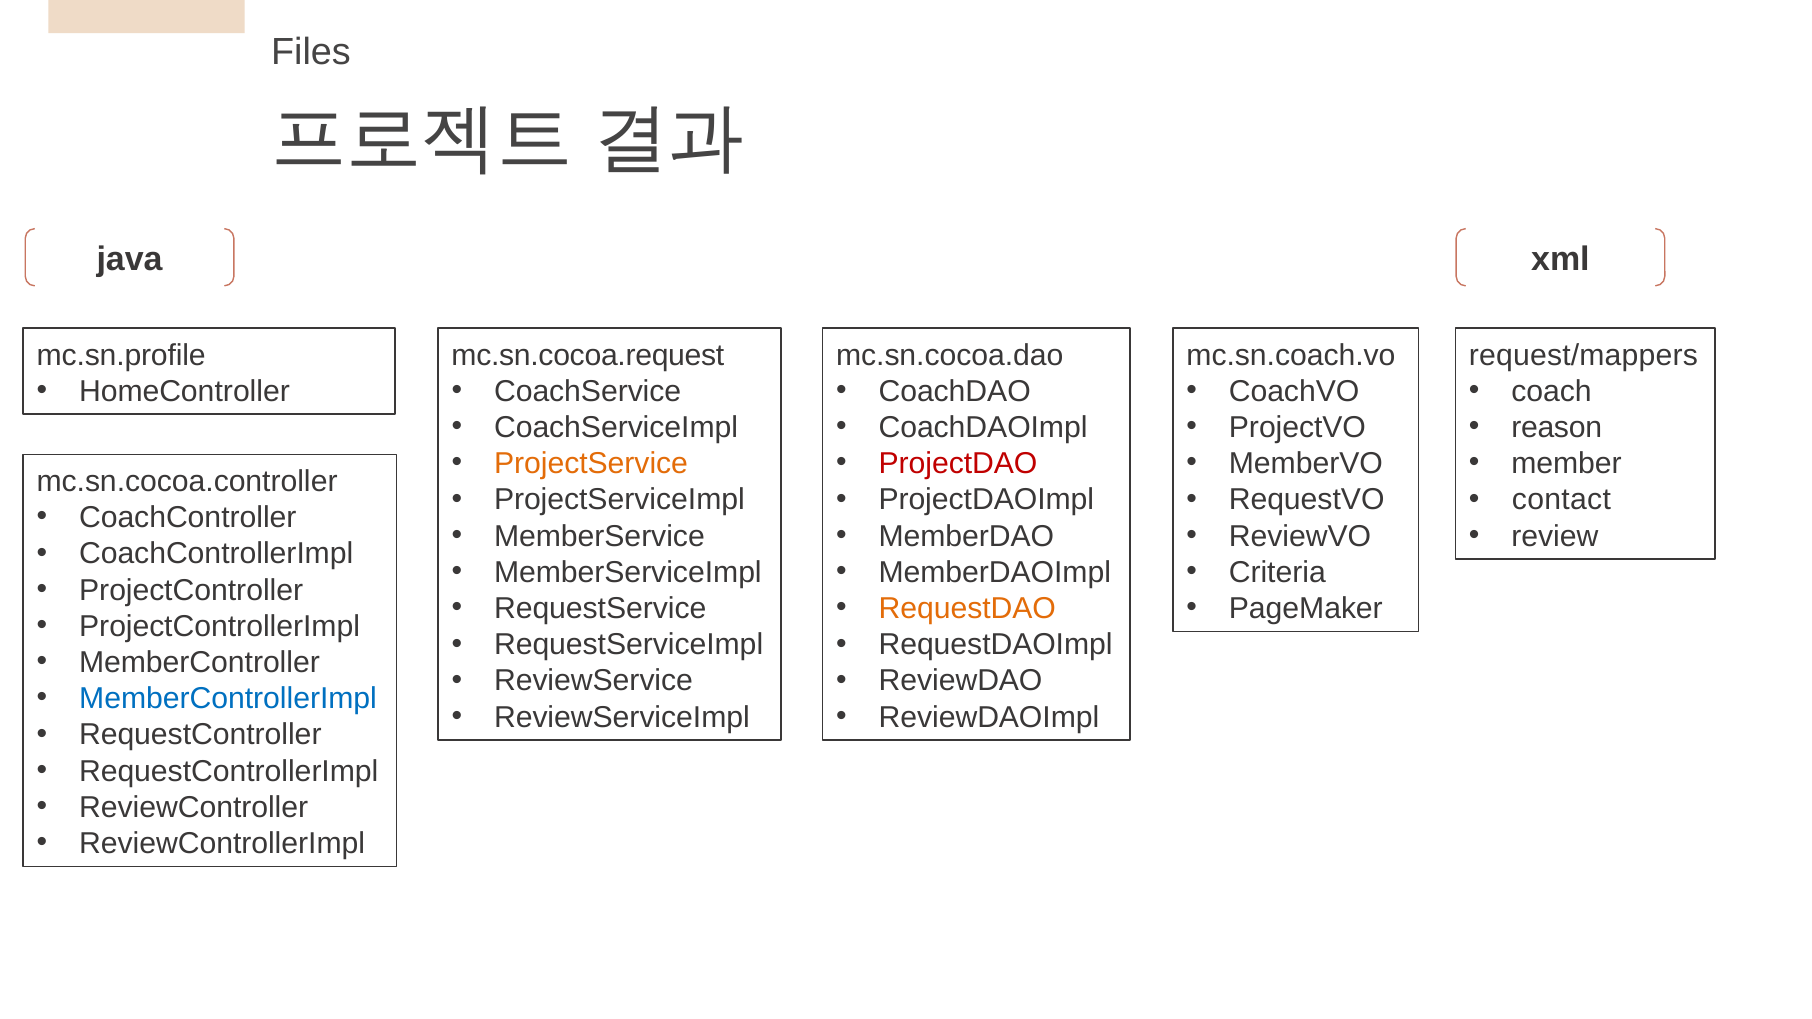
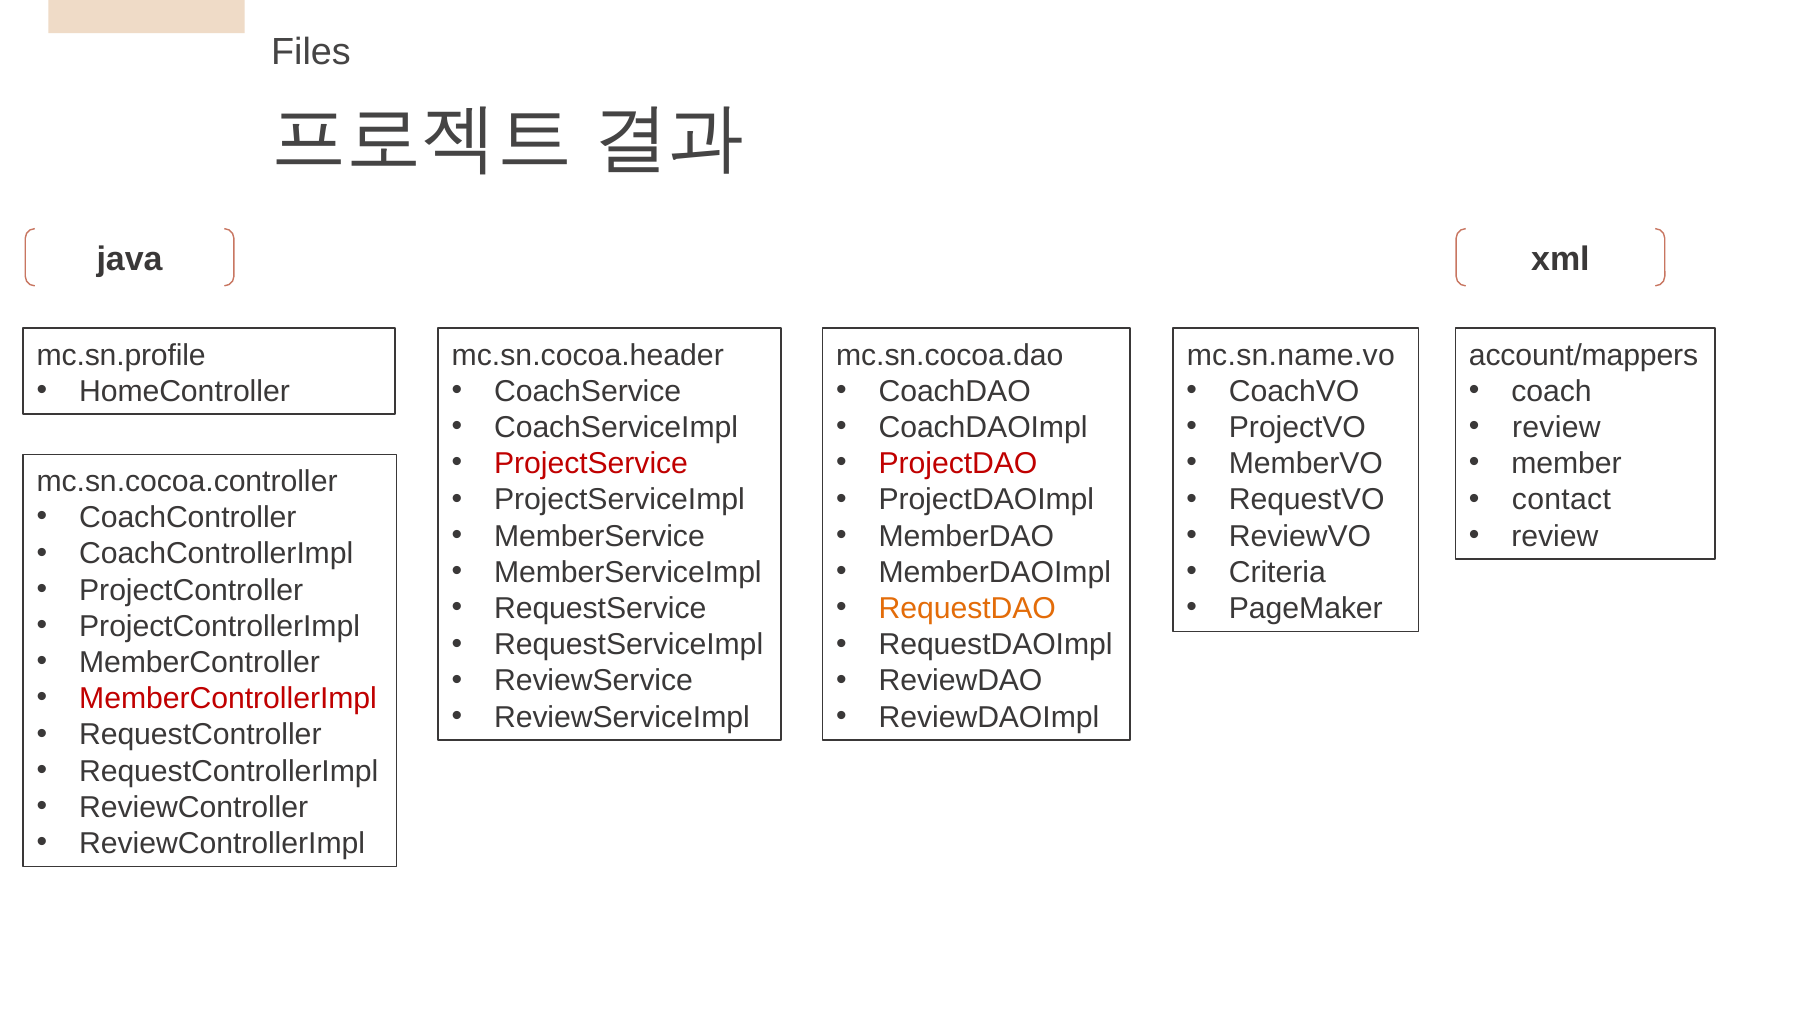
mc.sn.coach.vo: mc.sn.coach.vo -> mc.sn.name.vo
request/mappers: request/mappers -> account/mappers
mc.sn.cocoa.request: mc.sn.cocoa.request -> mc.sn.cocoa.header
reason at (1557, 428): reason -> review
ProjectService colour: orange -> red
MemberControllerImpl colour: blue -> red
